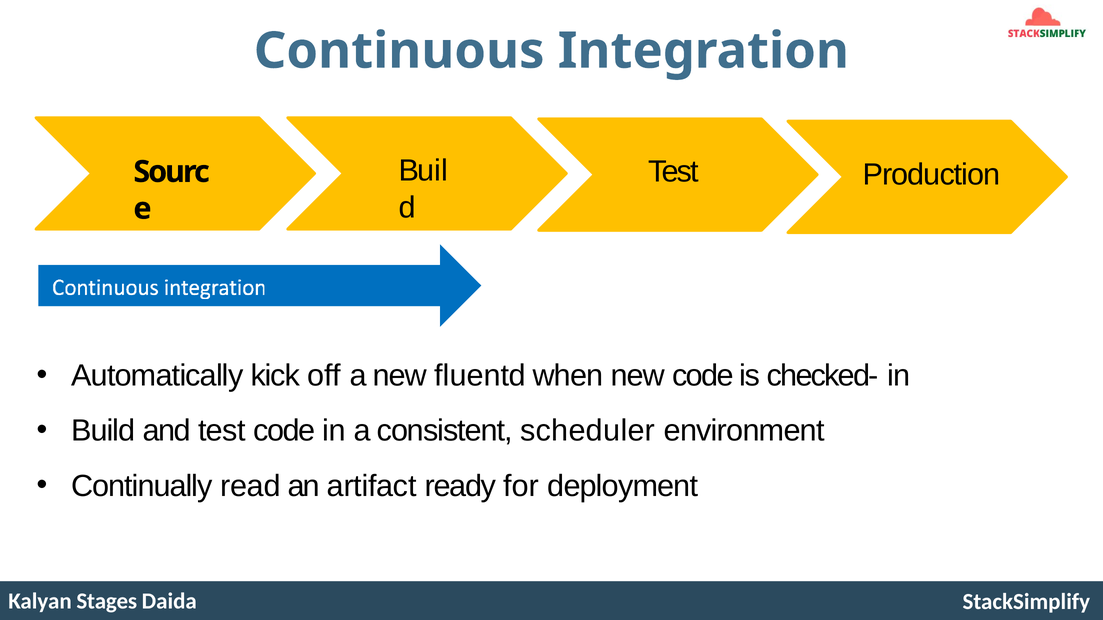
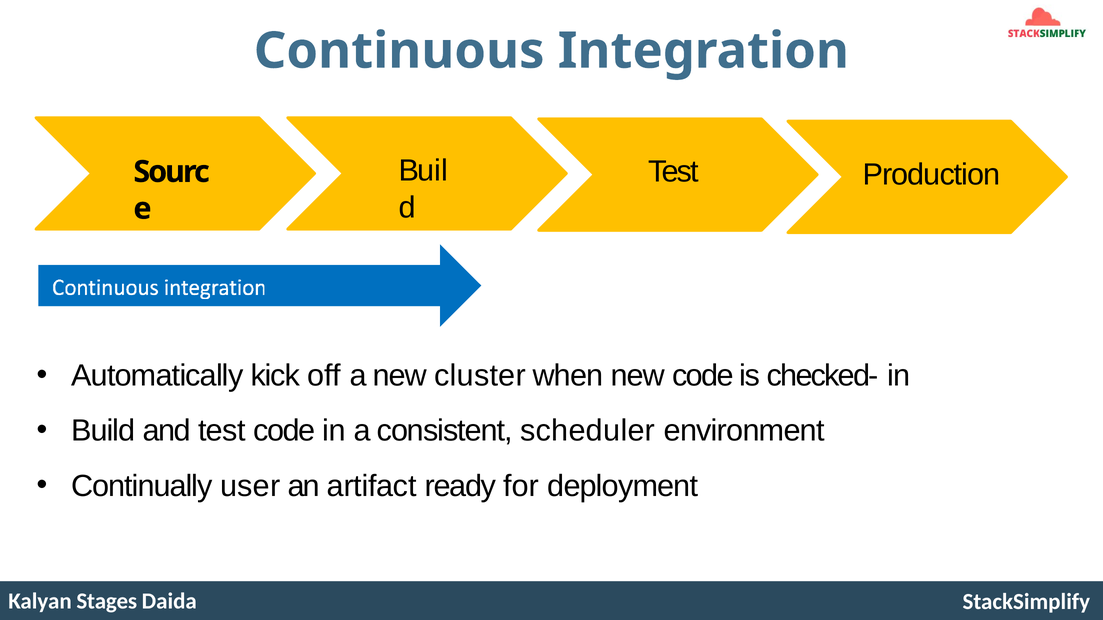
fluentd: fluentd -> cluster
read: read -> user
